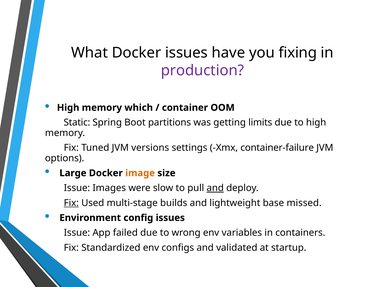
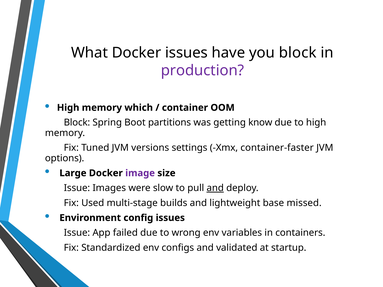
you fixing: fixing -> block
Static at (77, 123): Static -> Block
limits: limits -> know
container-failure: container-failure -> container-faster
image colour: orange -> purple
Fix at (71, 203) underline: present -> none
